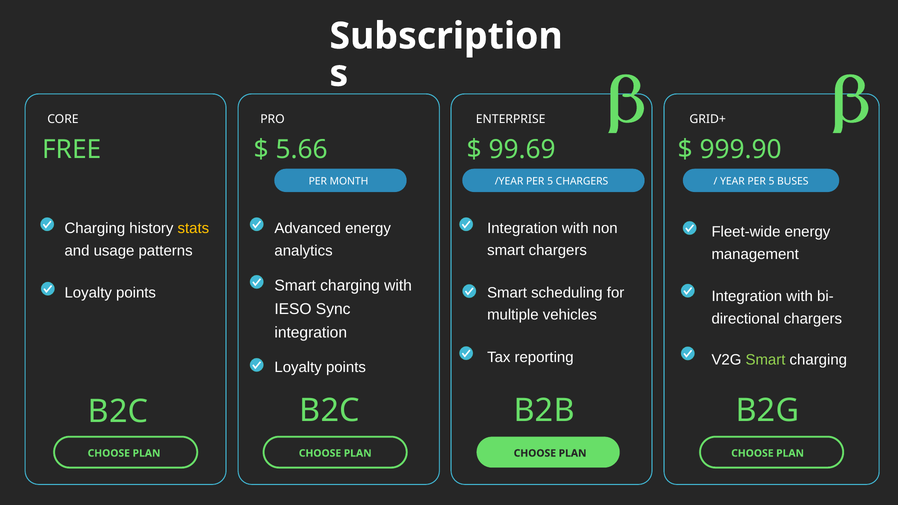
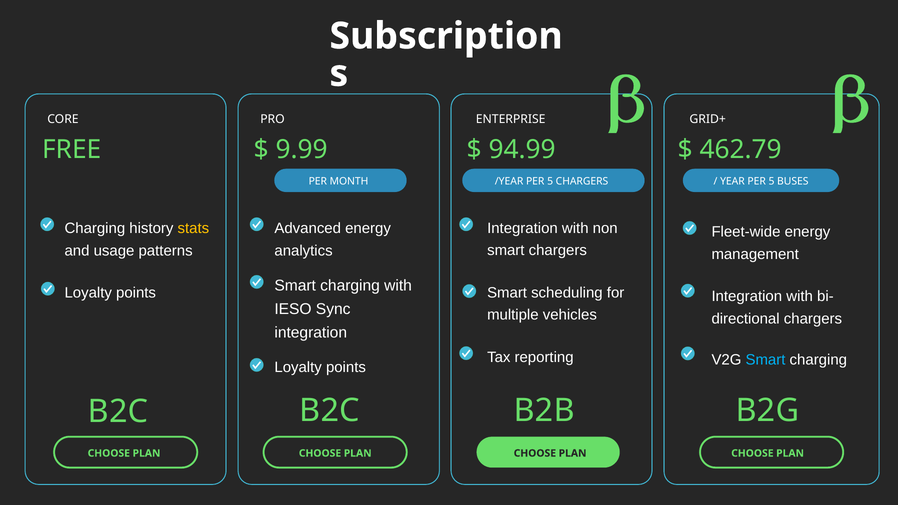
5.66: 5.66 -> 9.99
99.69: 99.69 -> 94.99
999.90: 999.90 -> 462.79
Smart at (766, 360) colour: light green -> light blue
